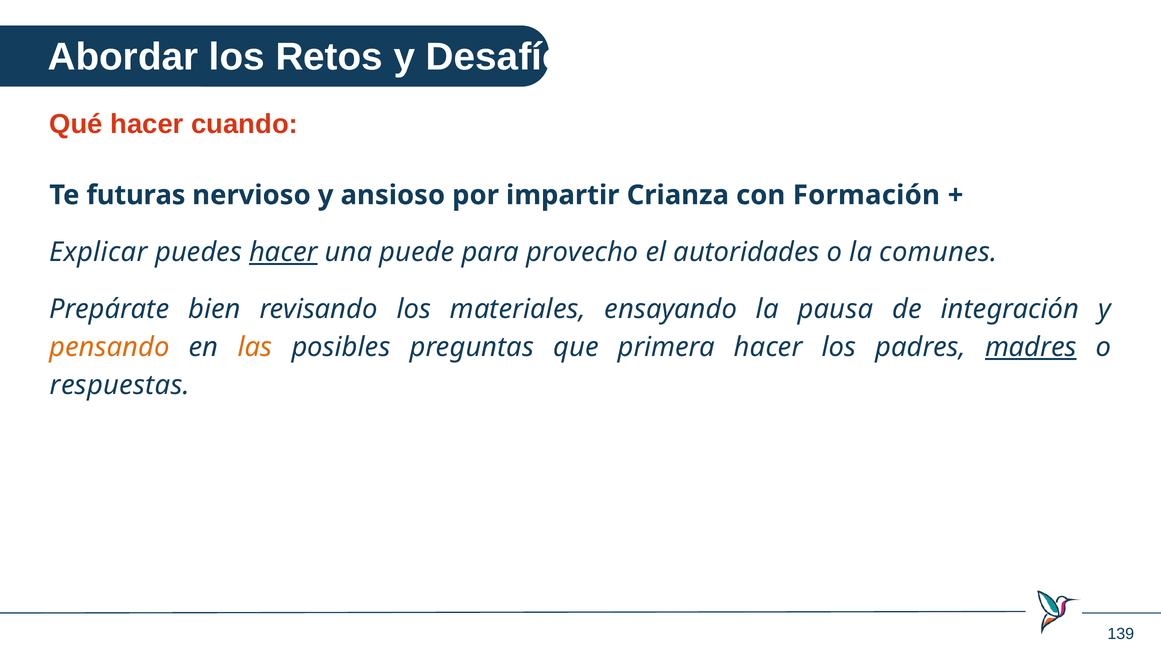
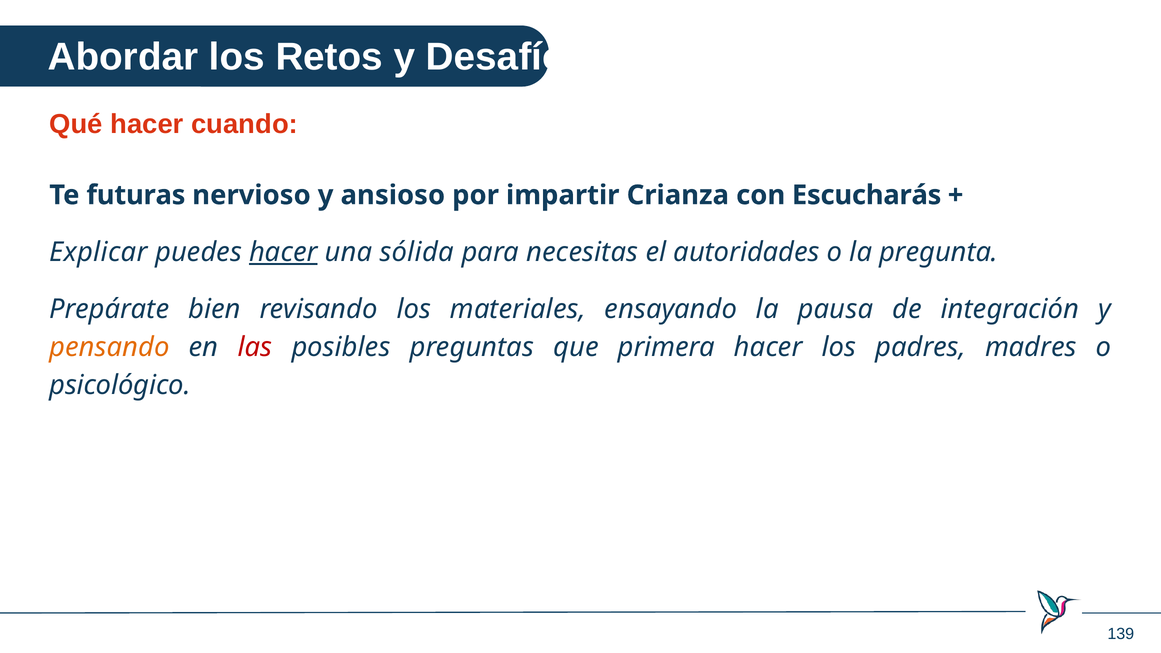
Formación: Formación -> Escucharás
puede: puede -> sólida
provecho: provecho -> necesitas
comunes: comunes -> pregunta
las colour: orange -> red
madres underline: present -> none
respuestas: respuestas -> psicológico
